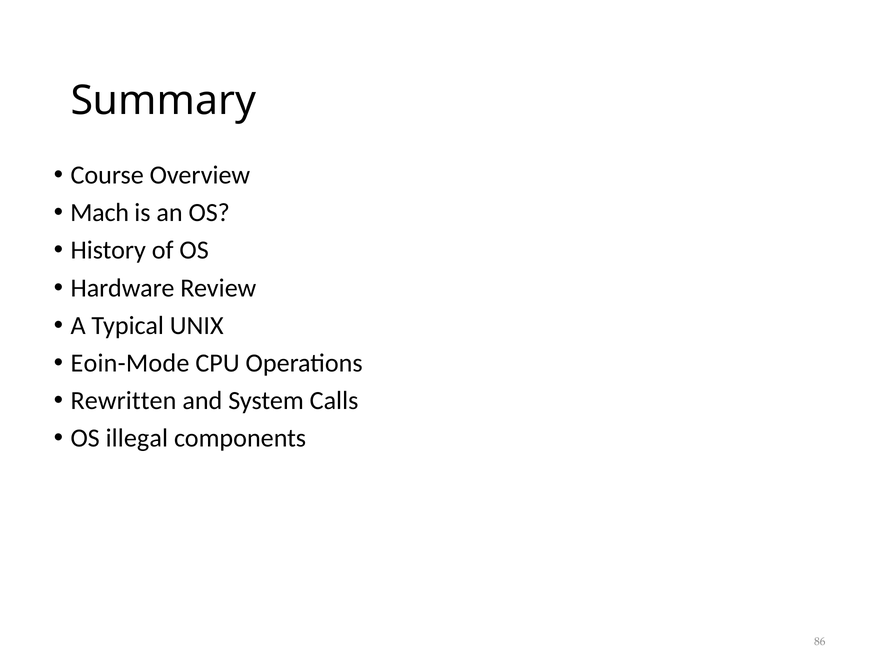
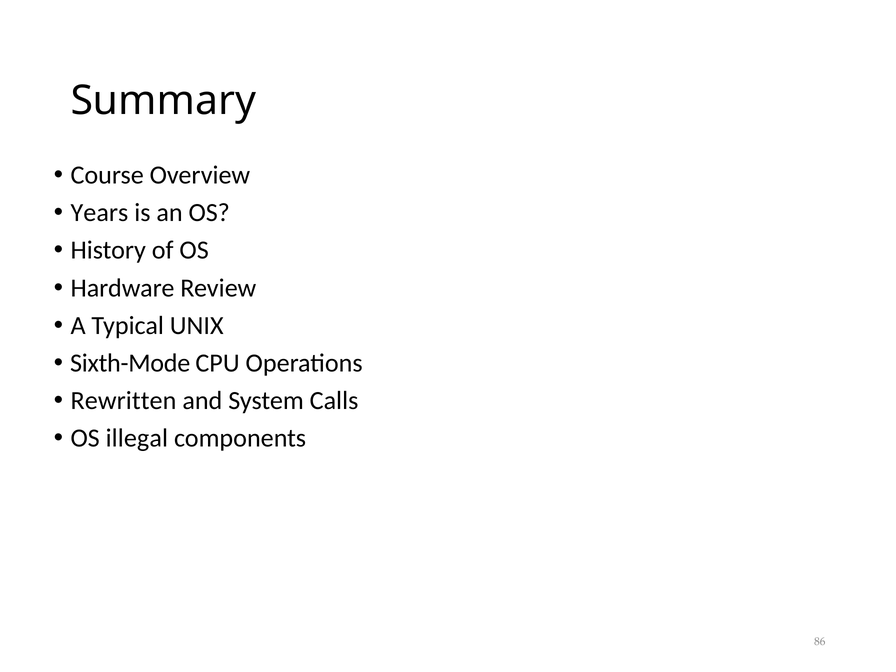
Mach: Mach -> Years
Eoin-Mode: Eoin-Mode -> Sixth-Mode
